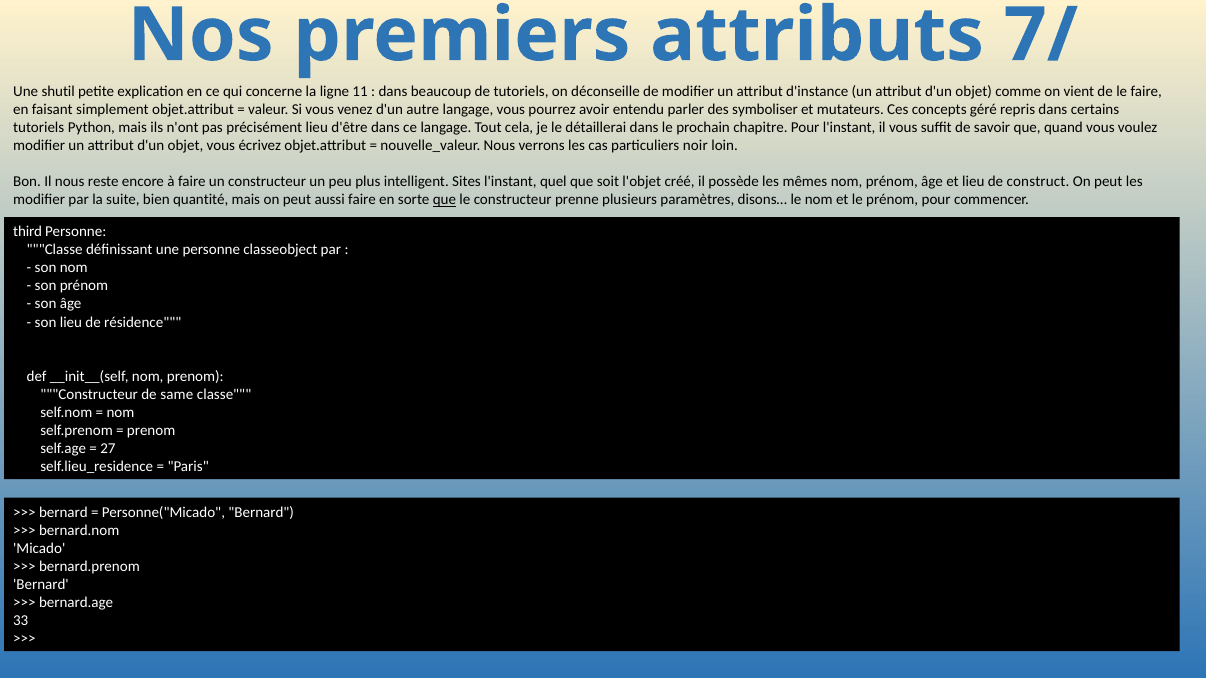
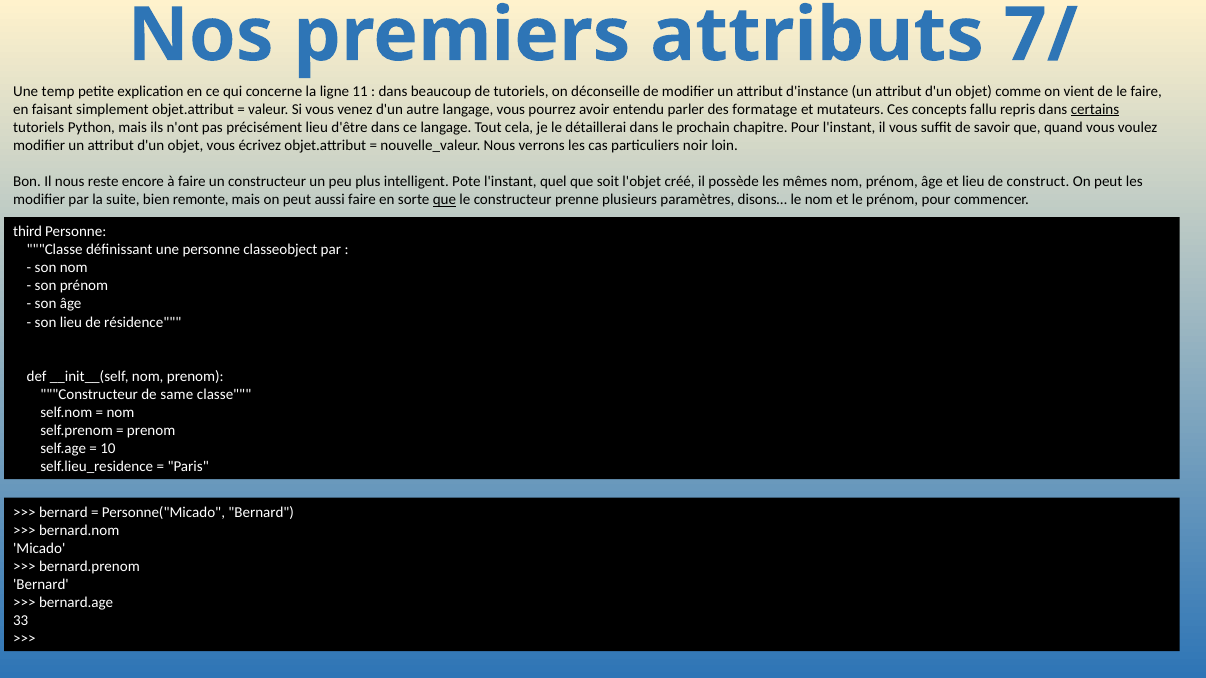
shutil: shutil -> temp
symboliser: symboliser -> formatage
géré: géré -> fallu
certains underline: none -> present
Sites: Sites -> Pote
quantité: quantité -> remonte
27: 27 -> 10
